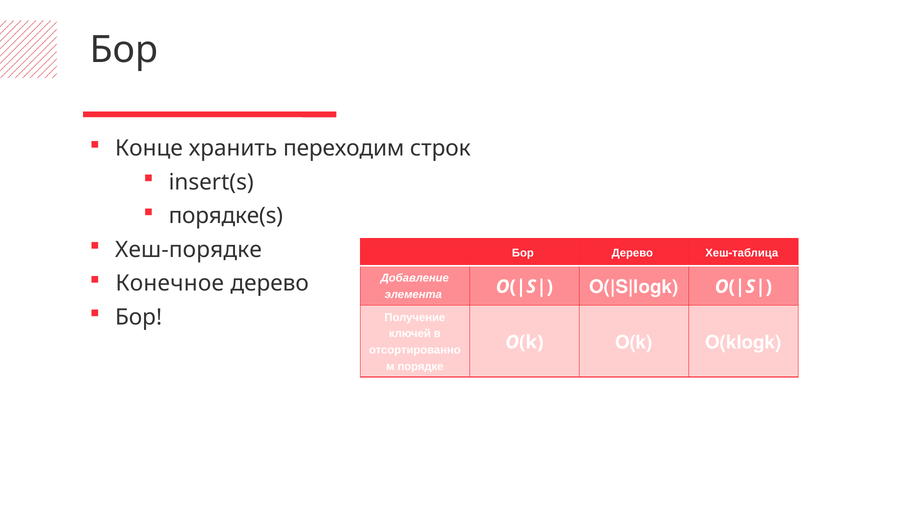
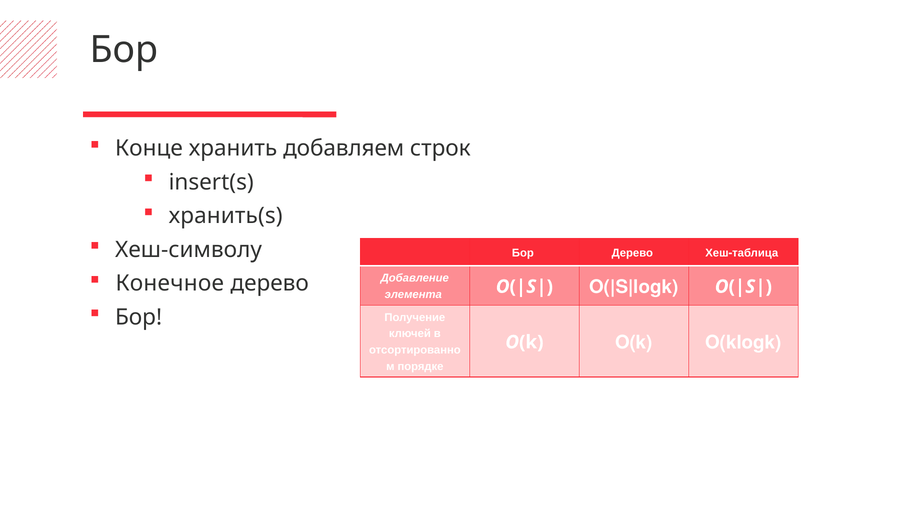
переходим: переходим -> добавляем
порядке(s: порядке(s -> хранить(s
Хеш-порядке: Хеш-порядке -> Хеш-символу
